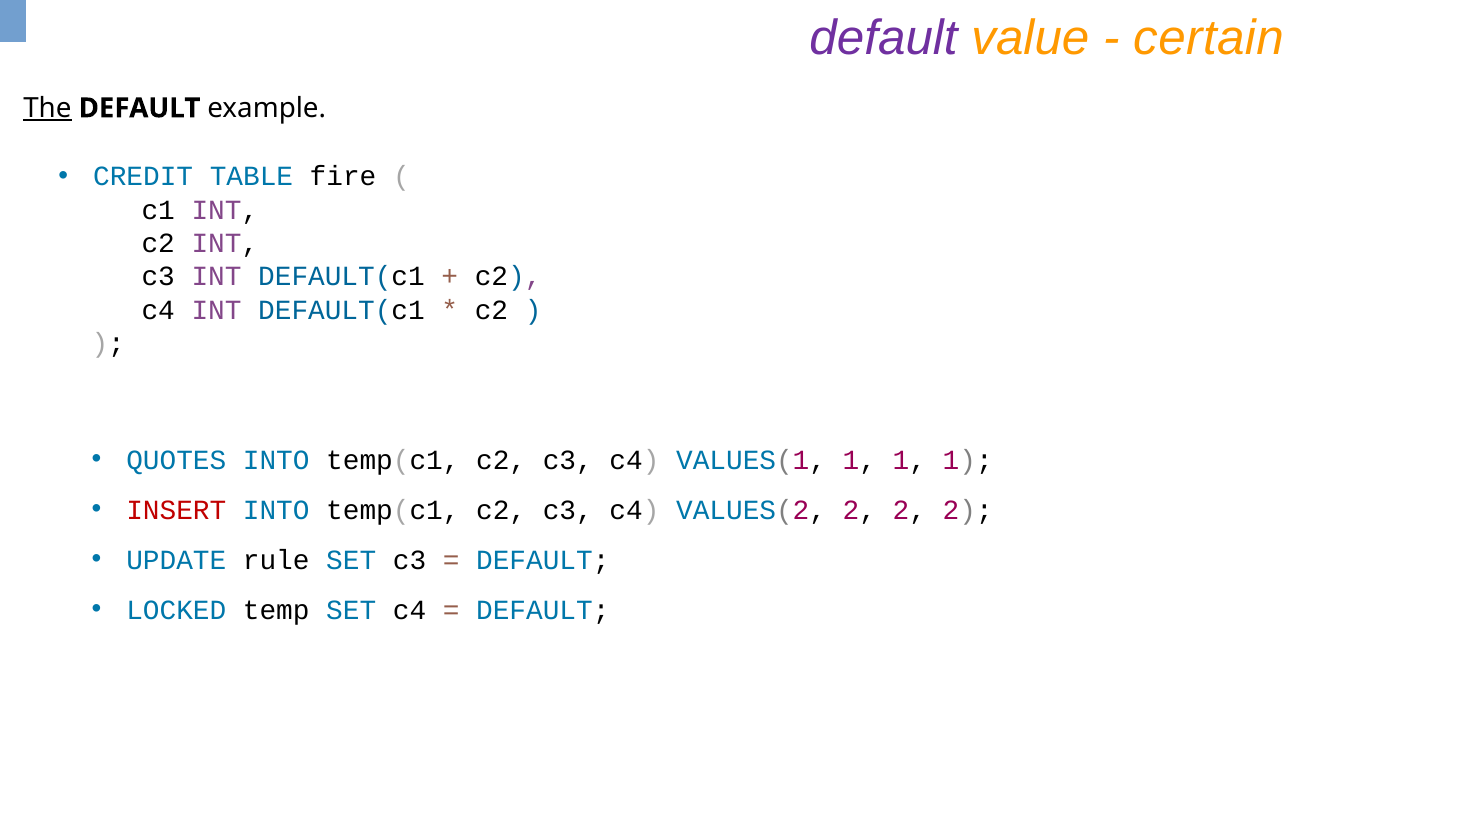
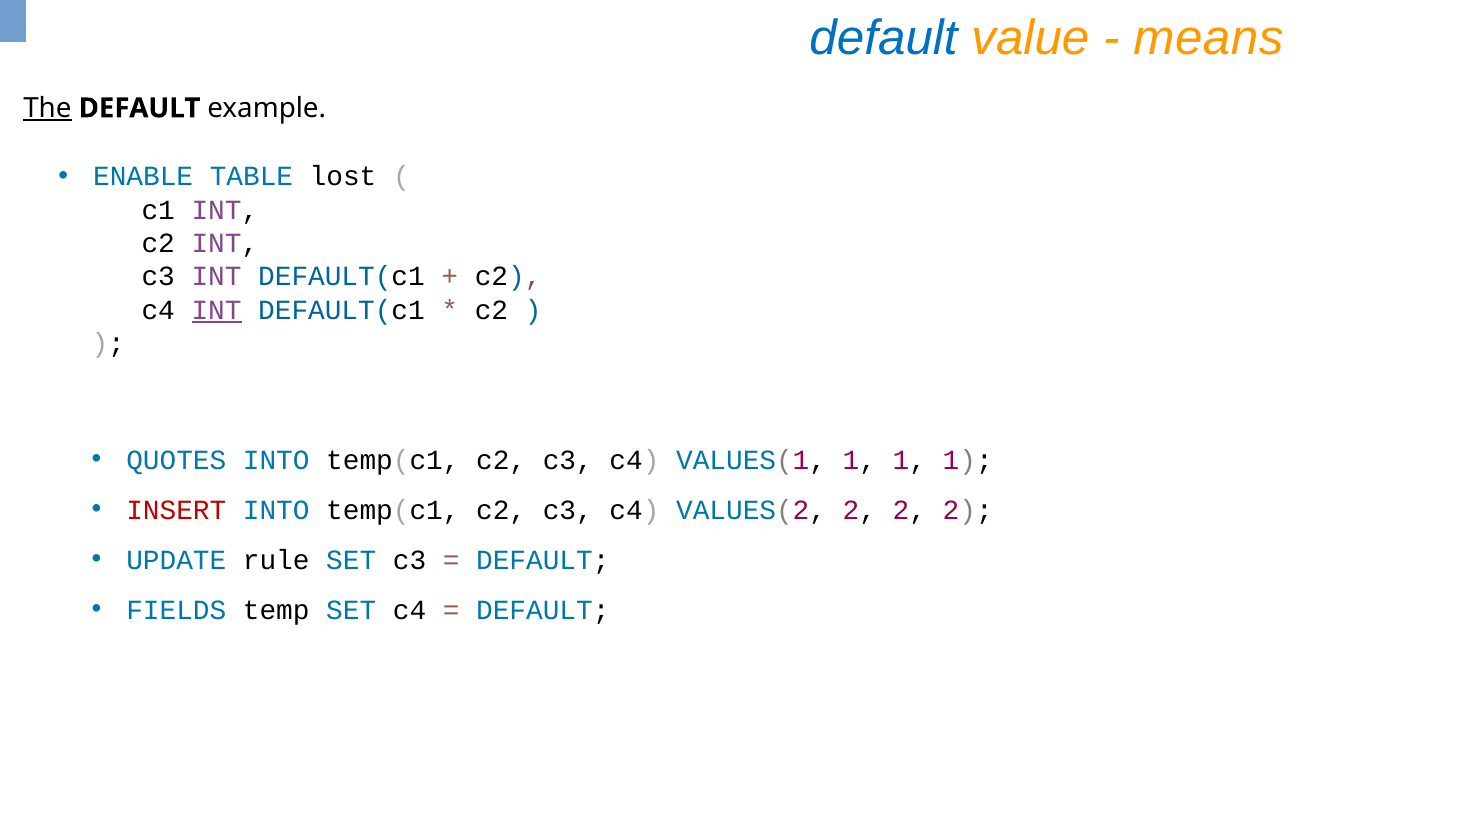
default at (884, 39) colour: purple -> blue
certain: certain -> means
CREDIT: CREDIT -> ENABLE
fire: fire -> lost
INT at (217, 310) underline: none -> present
LOCKED: LOCKED -> FIELDS
